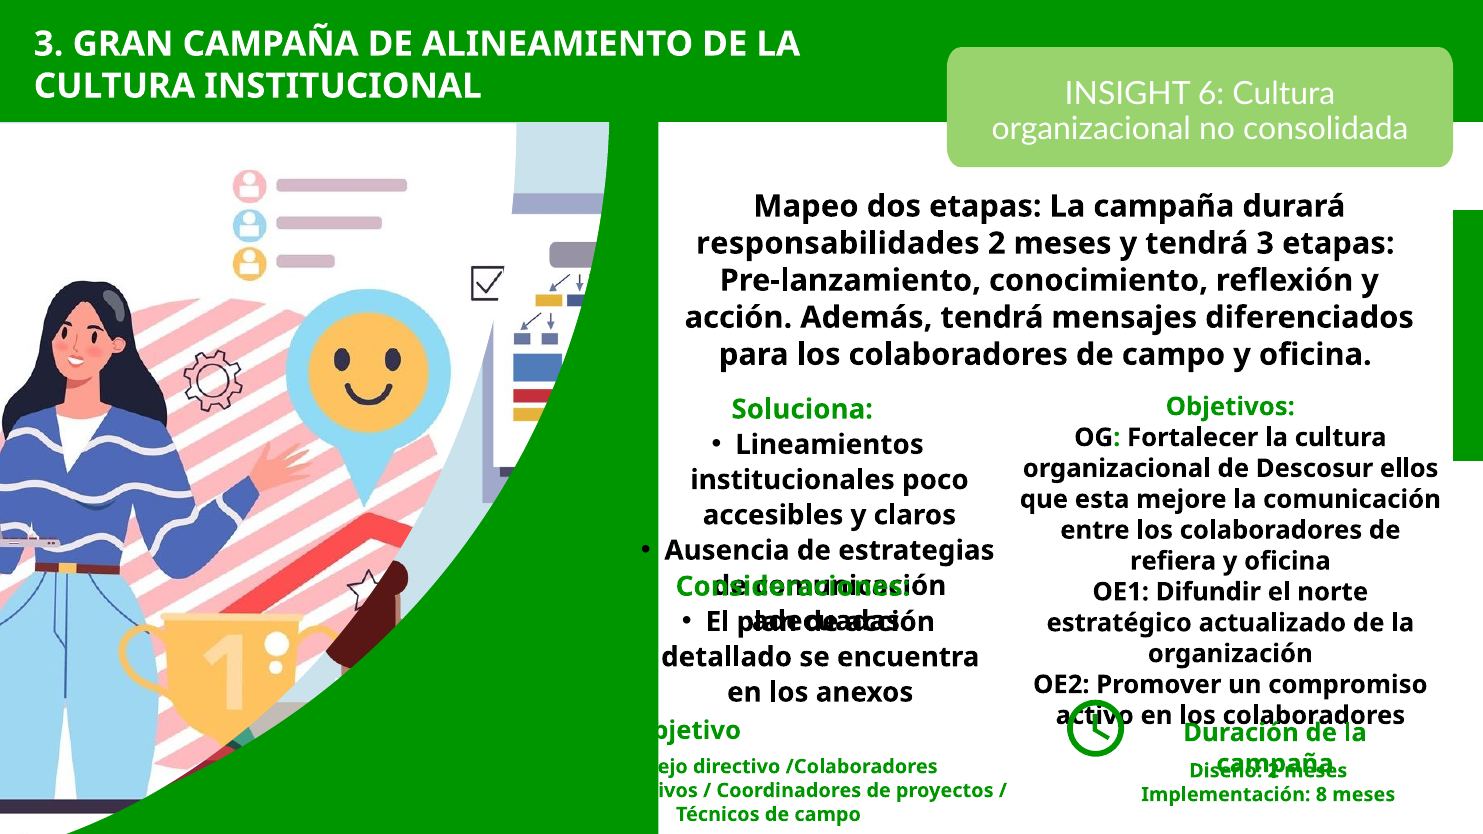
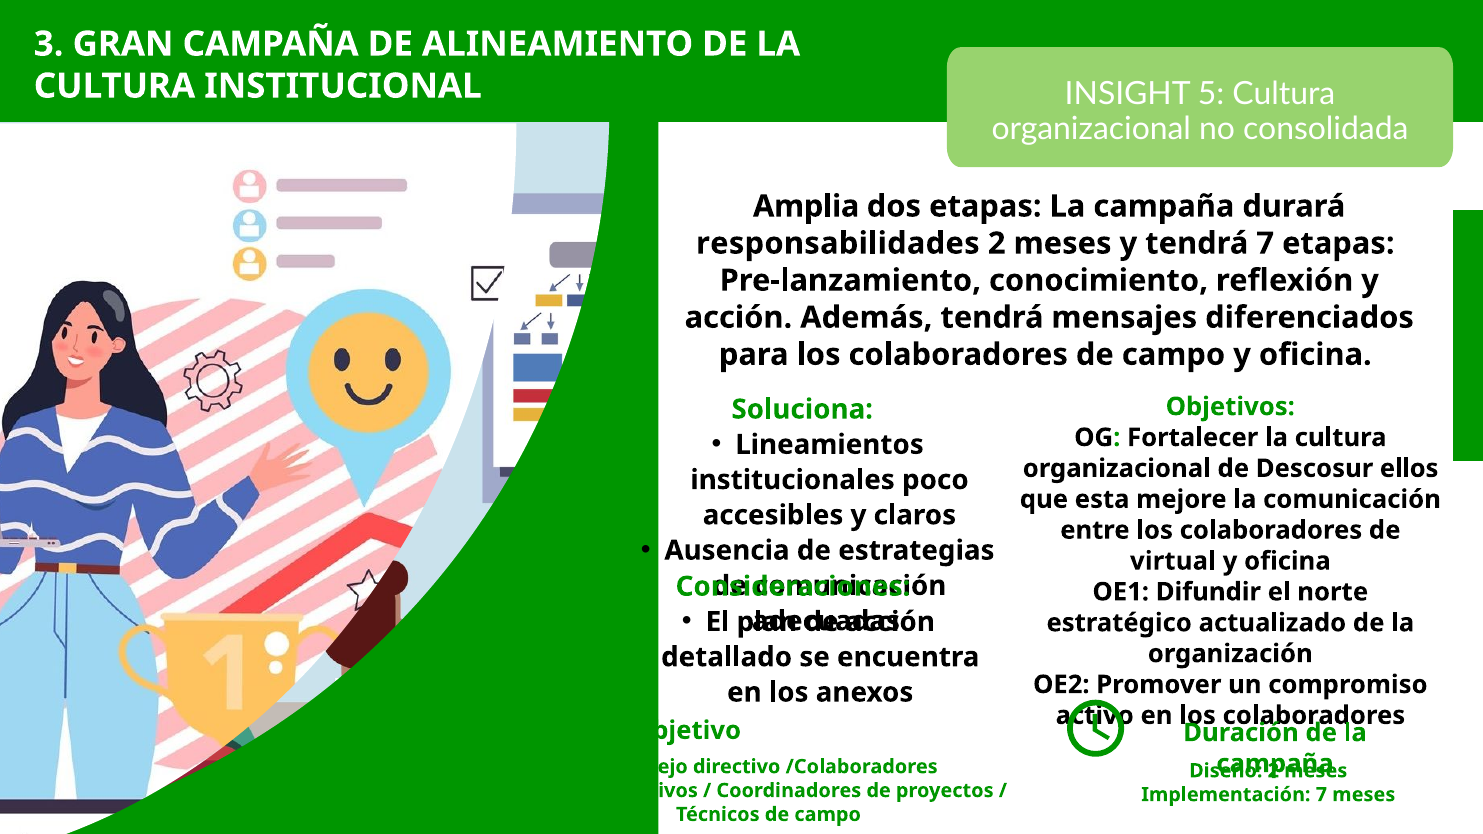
6: 6 -> 5
Mapeo: Mapeo -> Amplia
tendrá 3: 3 -> 7
refiera: refiera -> virtual
Implementación 8: 8 -> 7
